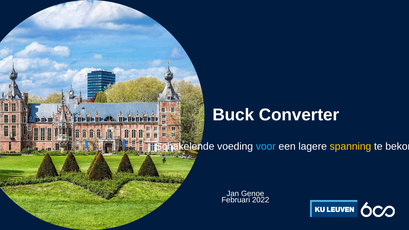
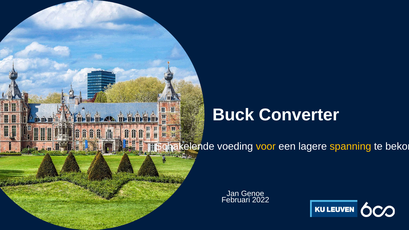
voor colour: light blue -> yellow
